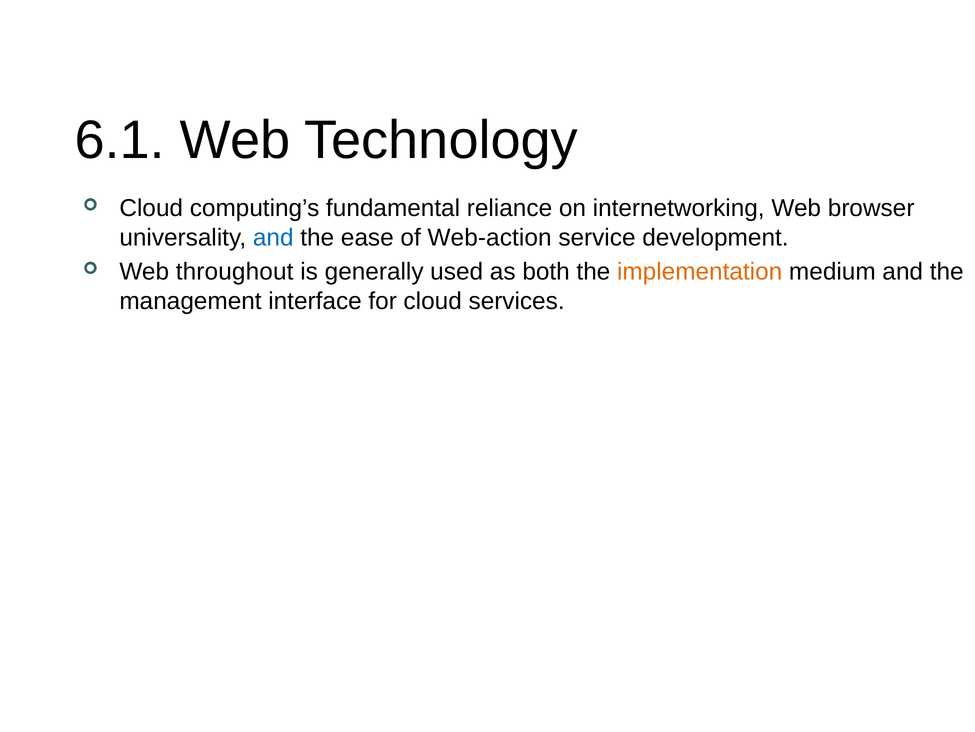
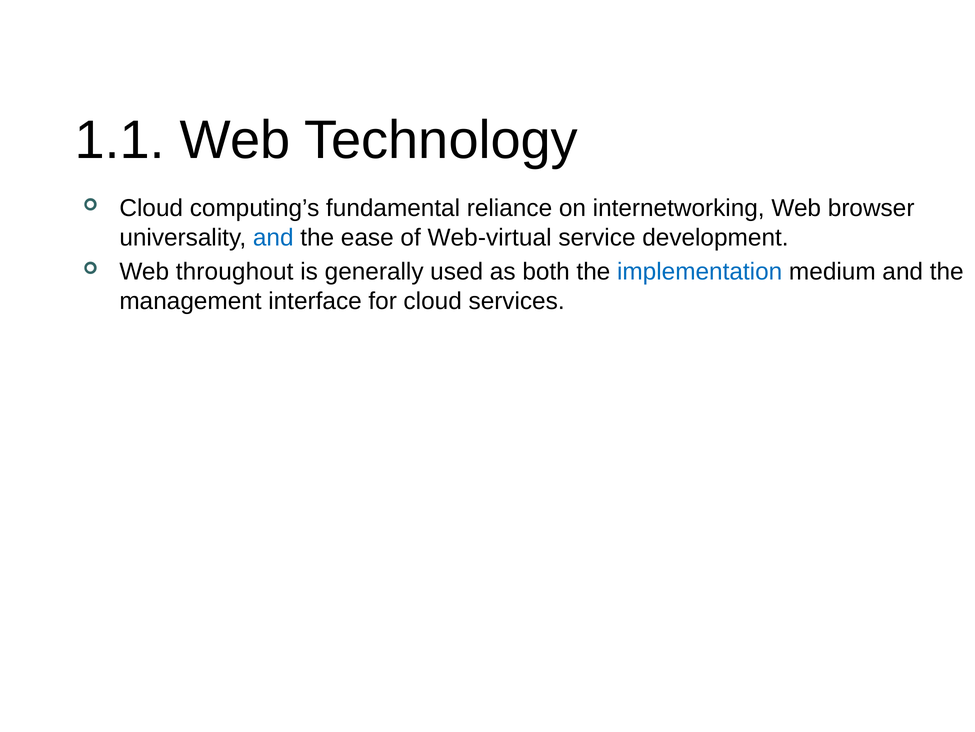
6.1: 6.1 -> 1.1
Web-action: Web-action -> Web-virtual
implementation colour: orange -> blue
